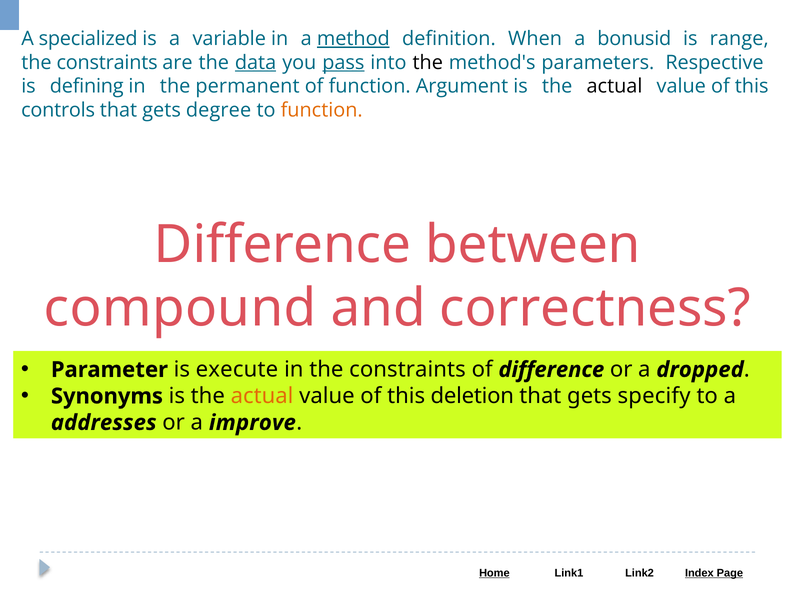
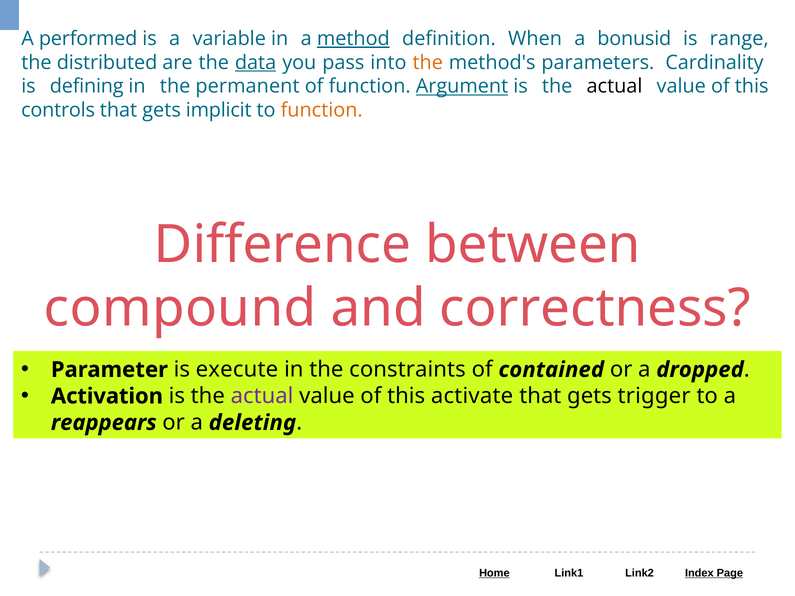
specialized: specialized -> performed
constraints at (107, 63): constraints -> distributed
pass underline: present -> none
the at (428, 63) colour: black -> orange
Respective: Respective -> Cardinality
Argument underline: none -> present
degree: degree -> implicit
of difference: difference -> contained
Synonyms: Synonyms -> Activation
actual at (262, 396) colour: orange -> purple
deletion: deletion -> activate
specify: specify -> trigger
addresses: addresses -> reappears
improve: improve -> deleting
